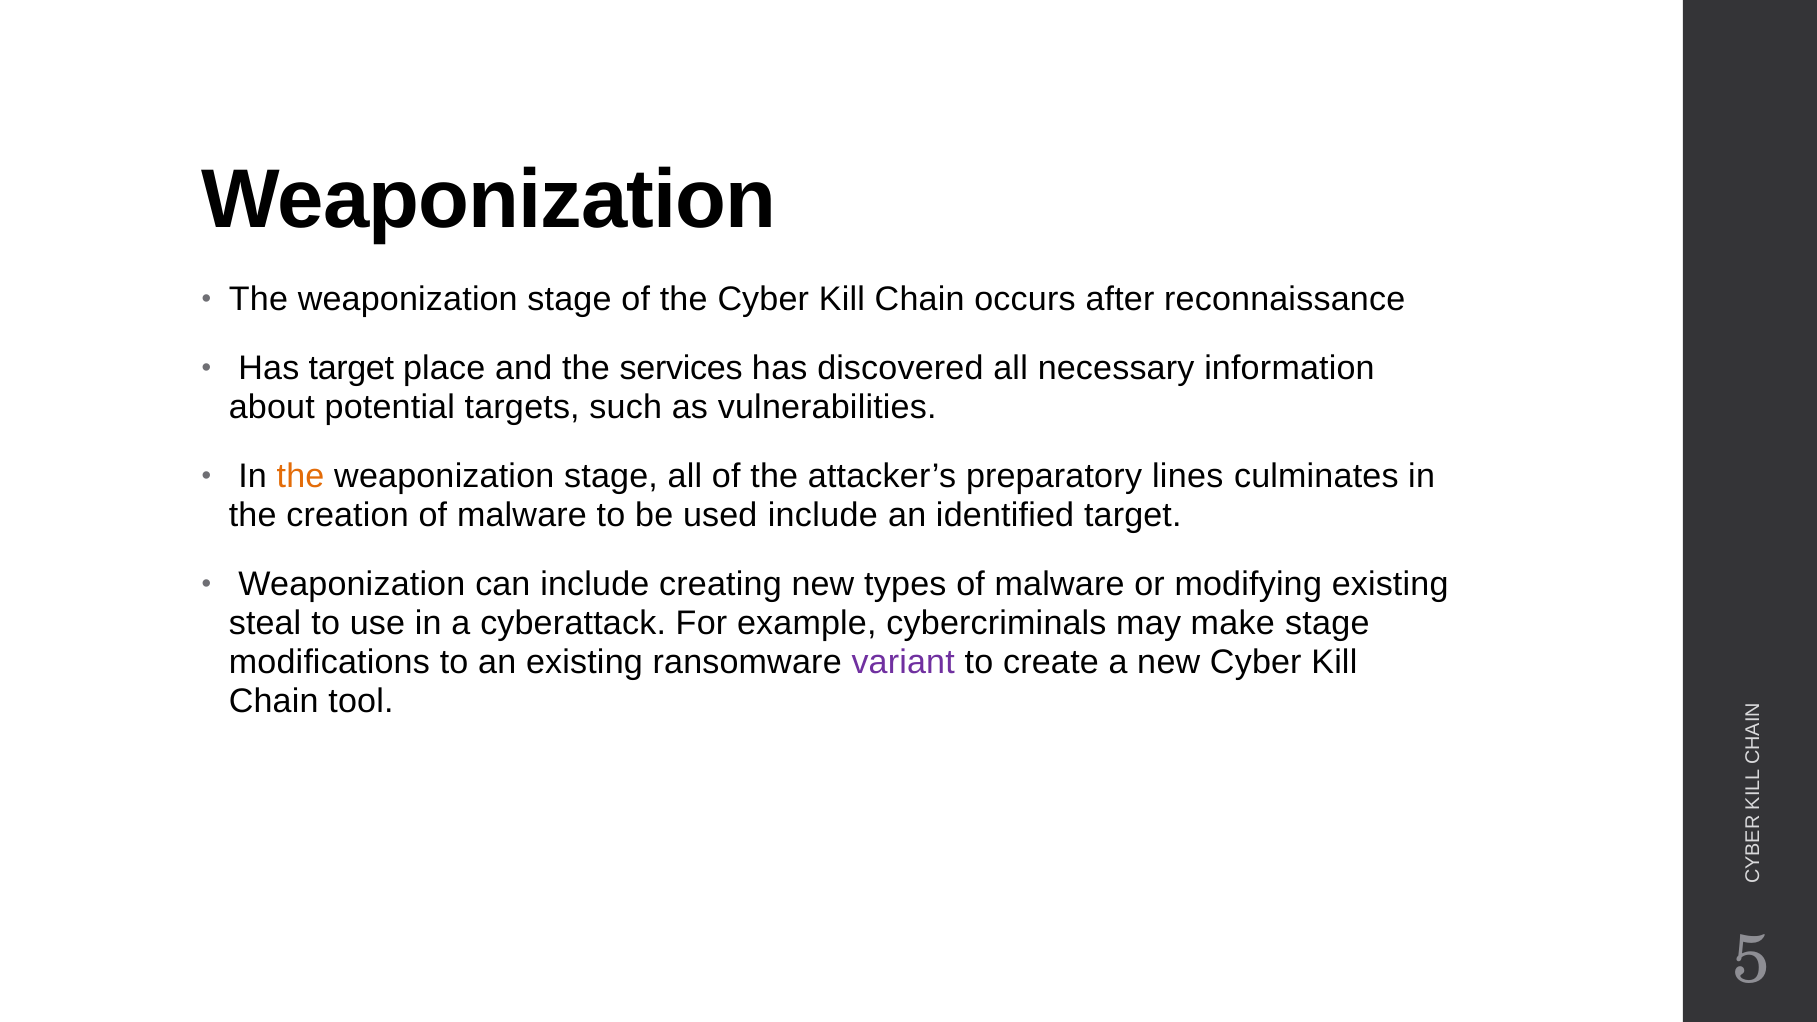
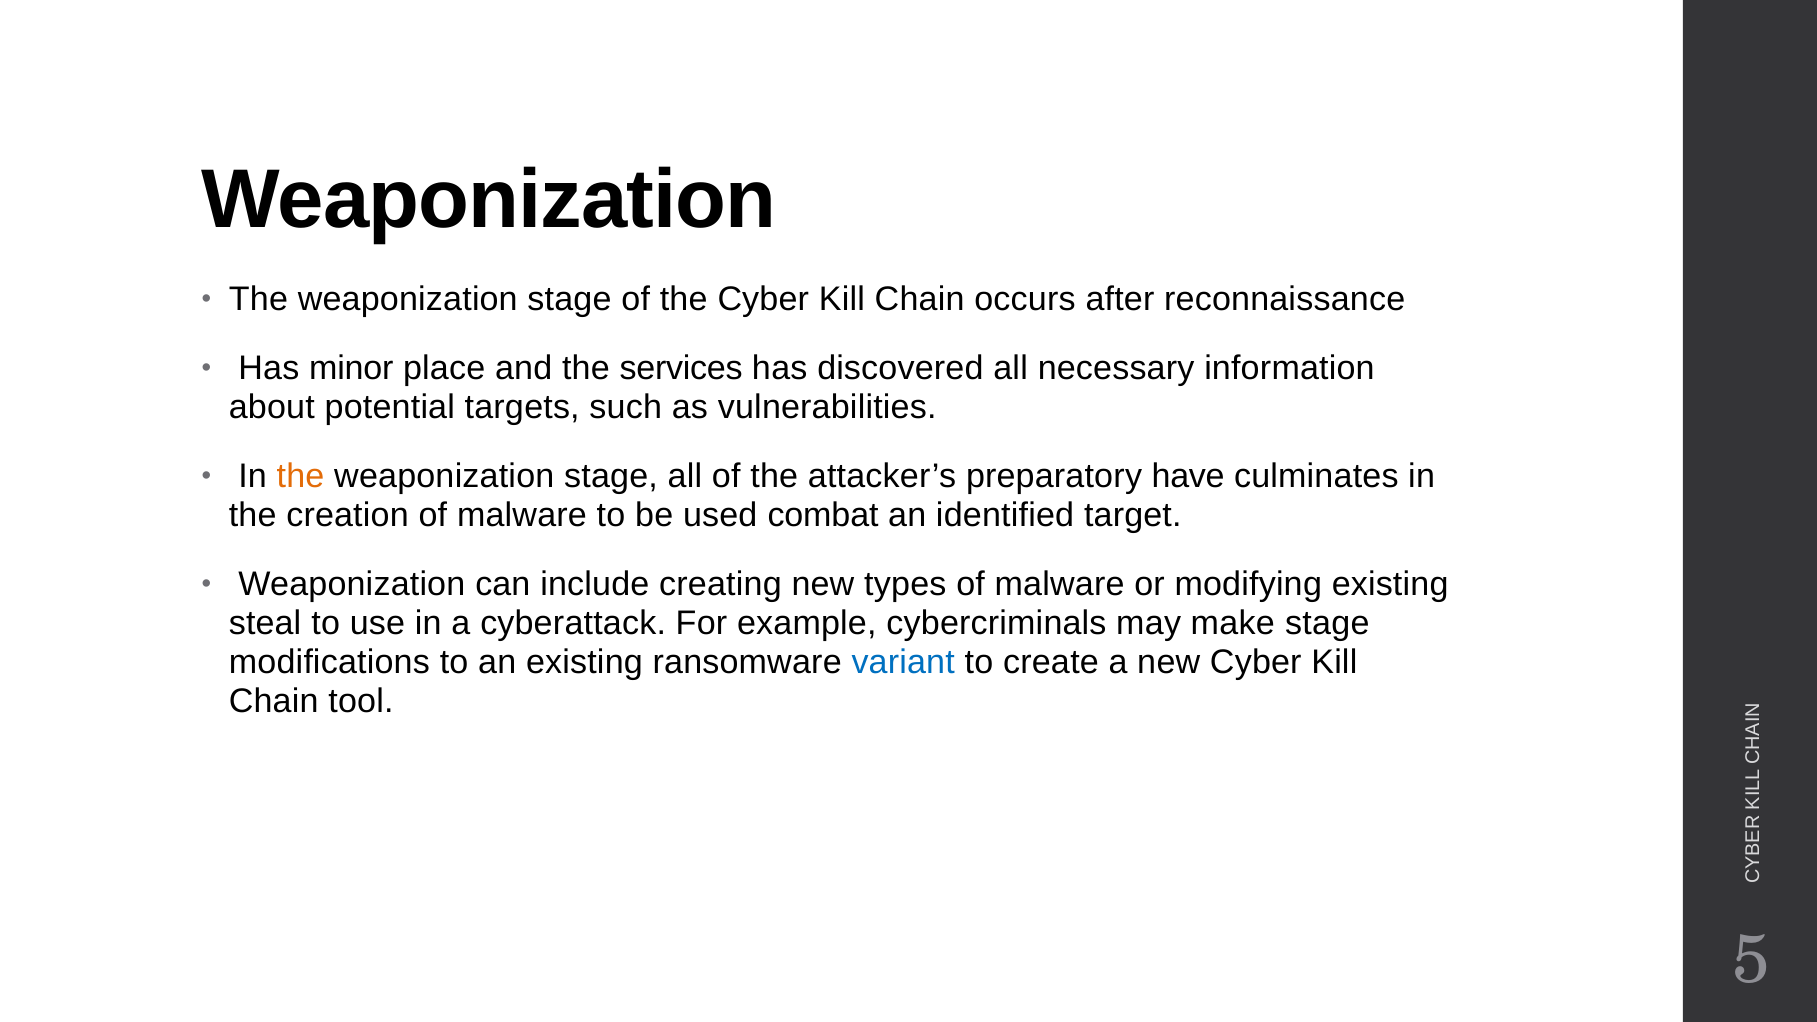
Has target: target -> minor
lines: lines -> have
used include: include -> combat
variant colour: purple -> blue
